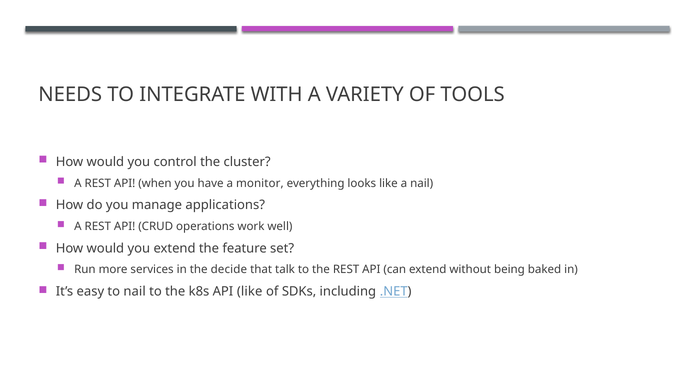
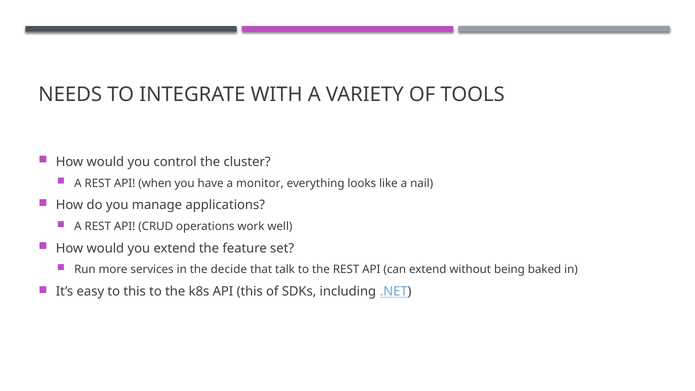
to nail: nail -> this
API like: like -> this
